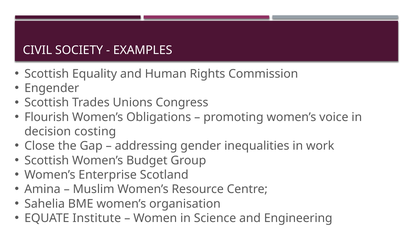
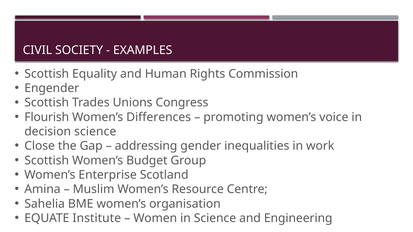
Obligations: Obligations -> Differences
decision costing: costing -> science
